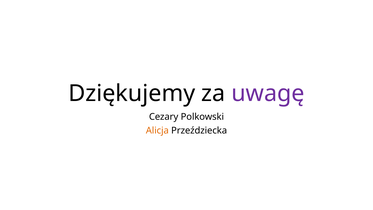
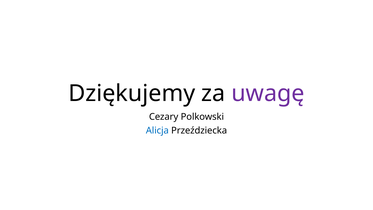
Alicja colour: orange -> blue
